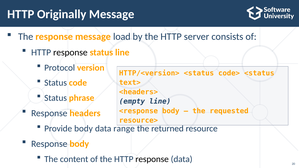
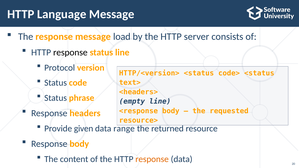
Originally: Originally -> Language
Provide body: body -> given
response at (152, 159) colour: black -> orange
